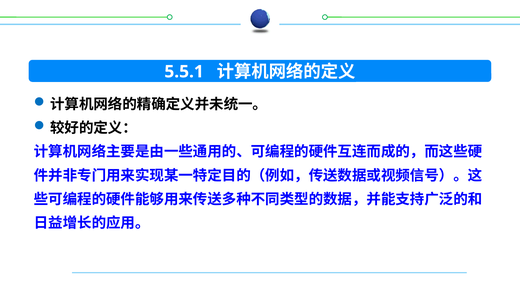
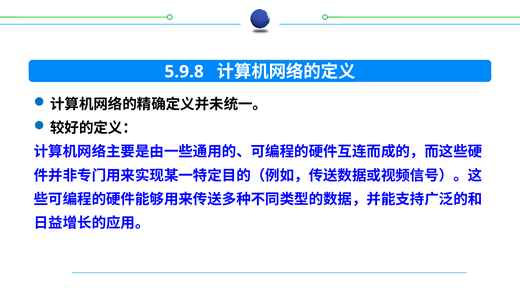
5.5.1: 5.5.1 -> 5.9.8
